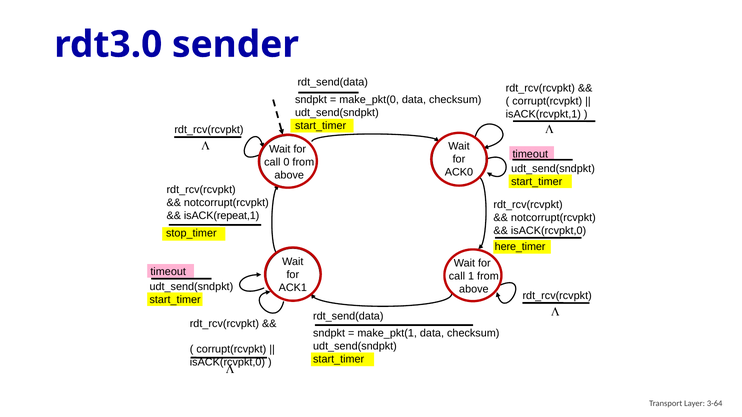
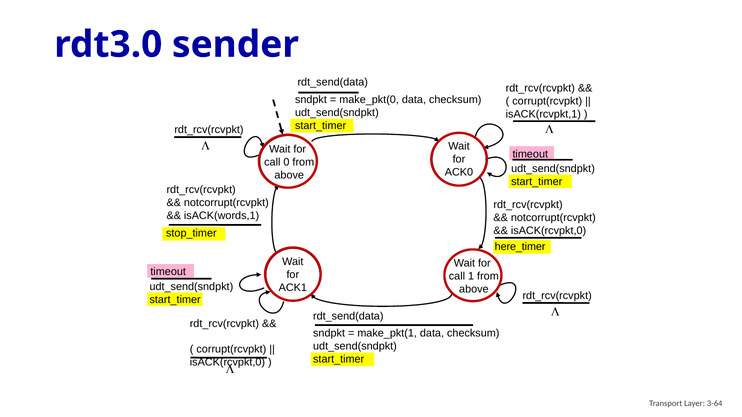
isACK(repeat,1: isACK(repeat,1 -> isACK(words,1
